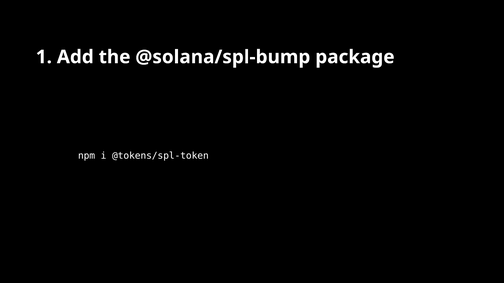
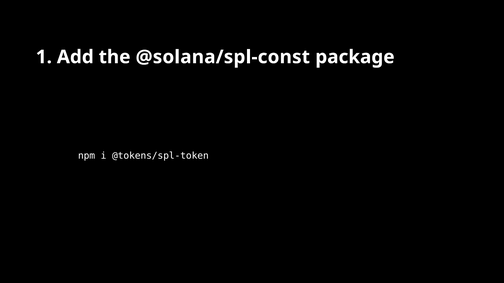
@solana/spl-bump: @solana/spl-bump -> @solana/spl-const
